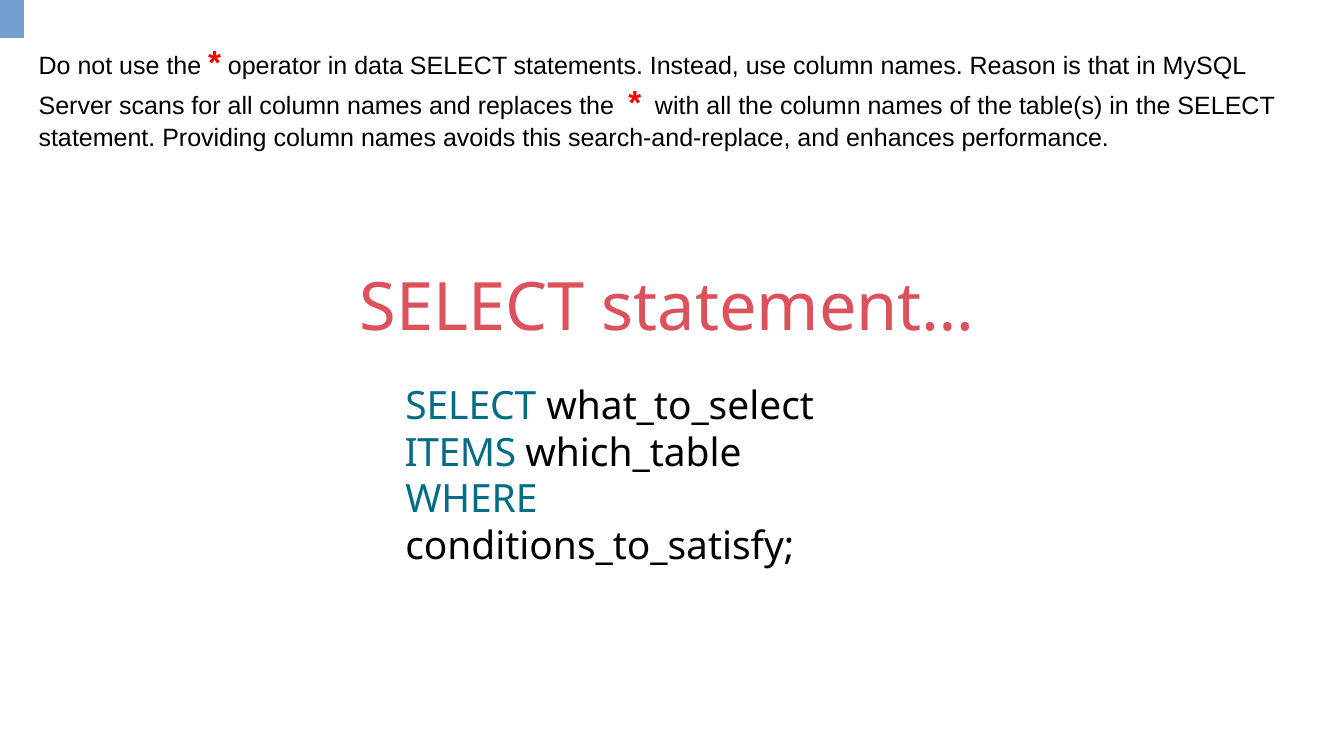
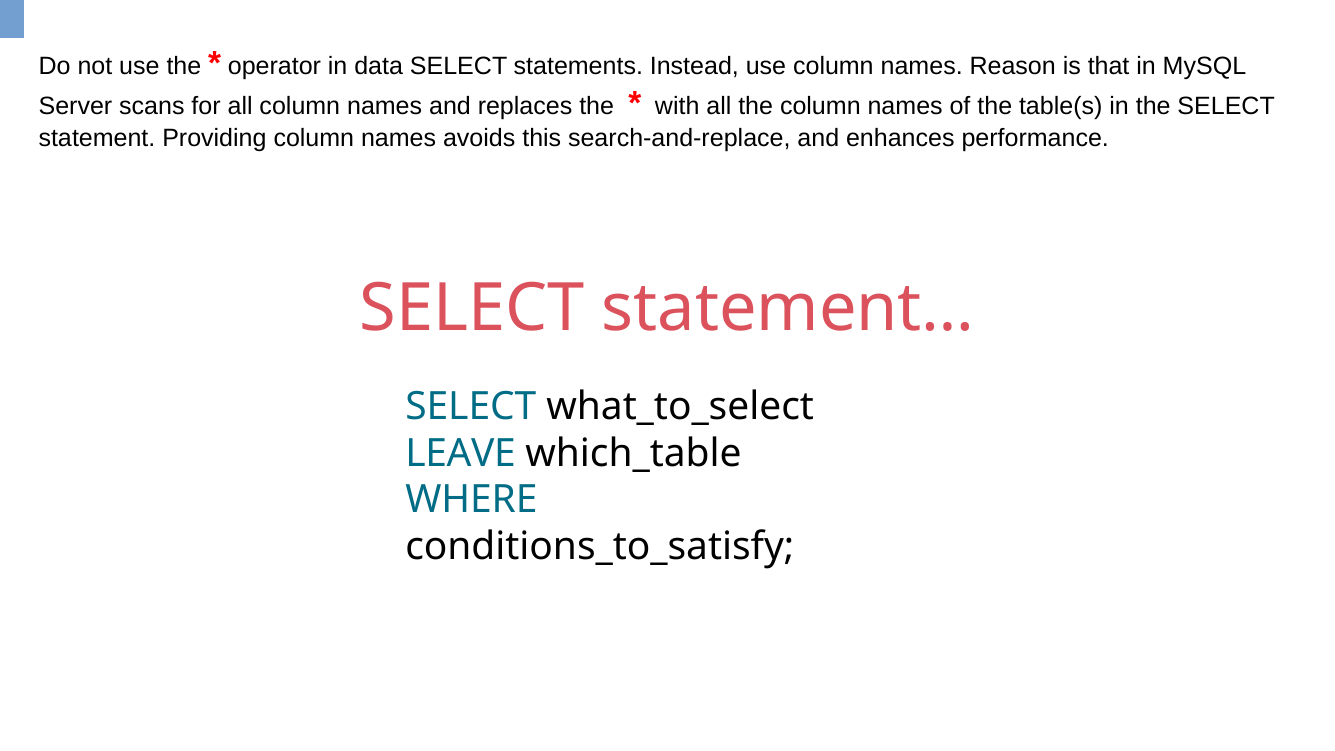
ITEMS: ITEMS -> LEAVE
